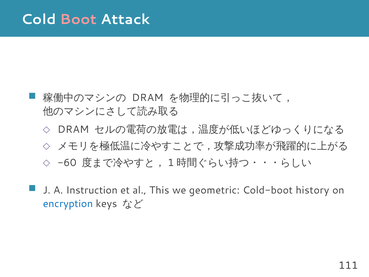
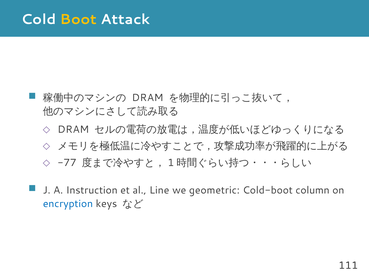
Boot colour: pink -> yellow
-60: -60 -> -77
This: This -> Line
history: history -> column
